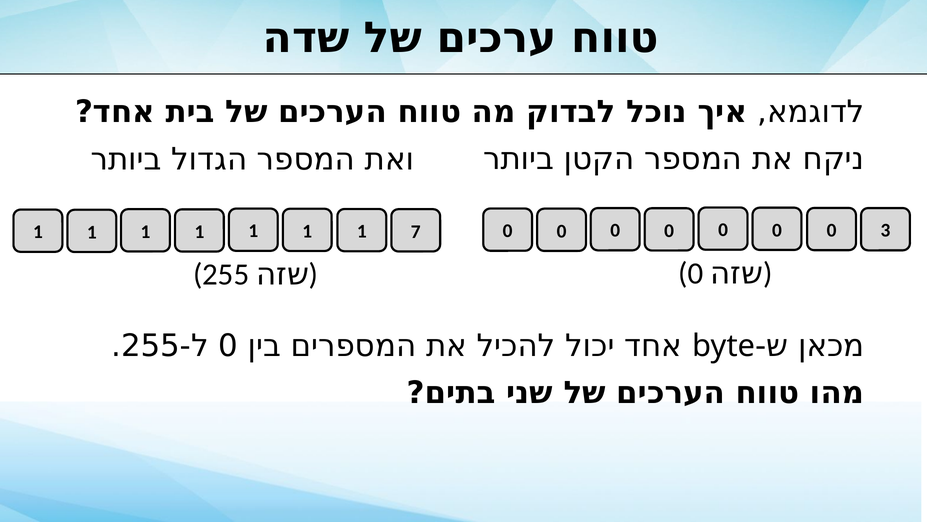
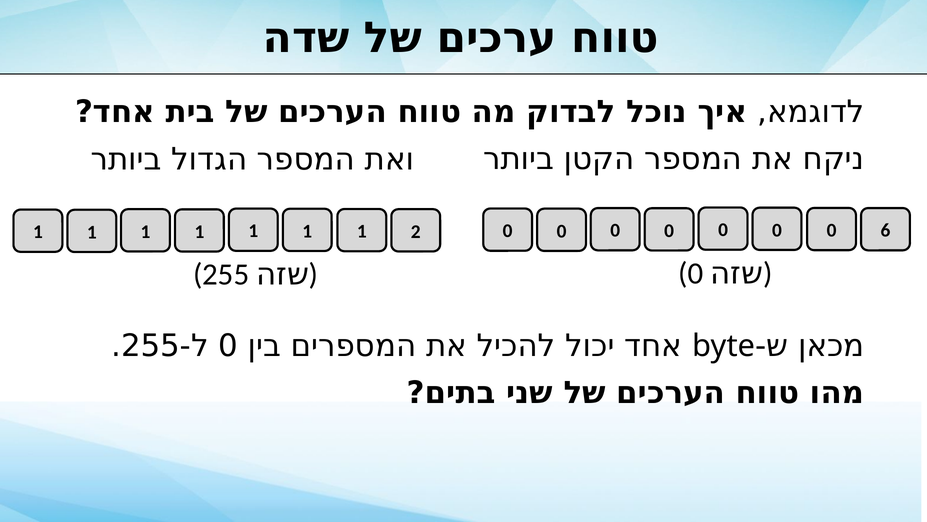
3: 3 -> 6
7: 7 -> 2
